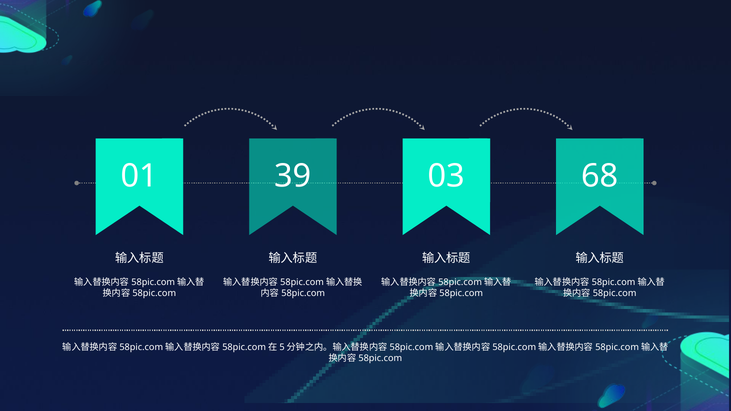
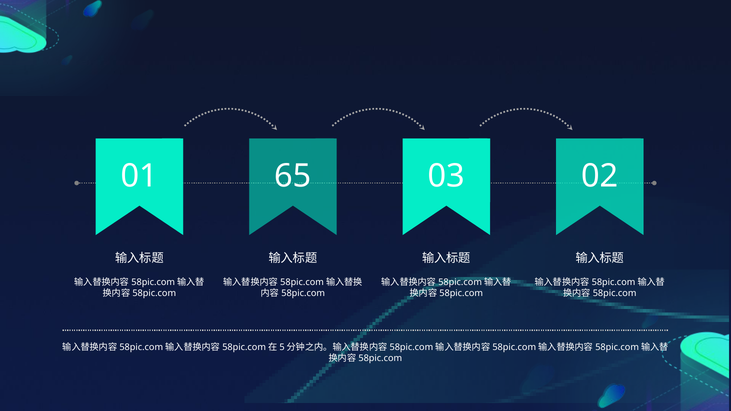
39: 39 -> 65
68: 68 -> 02
